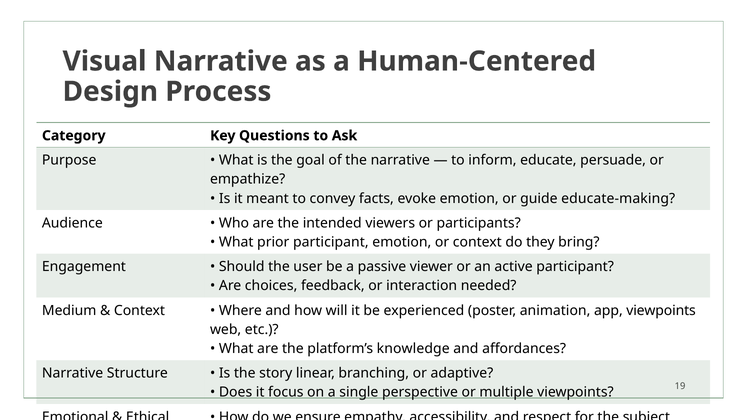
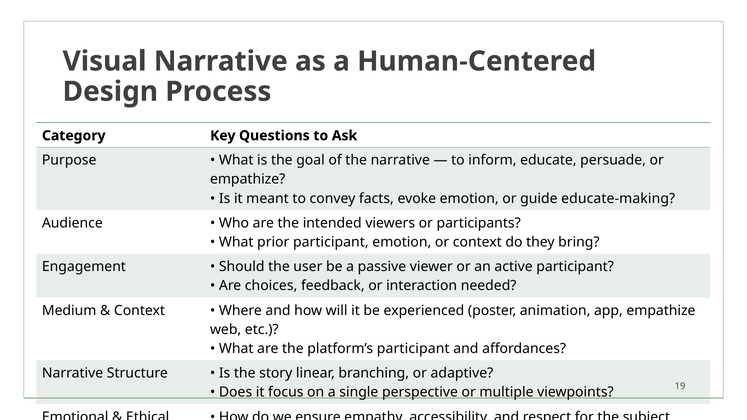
app viewpoints: viewpoints -> empathize
platform’s knowledge: knowledge -> participant
